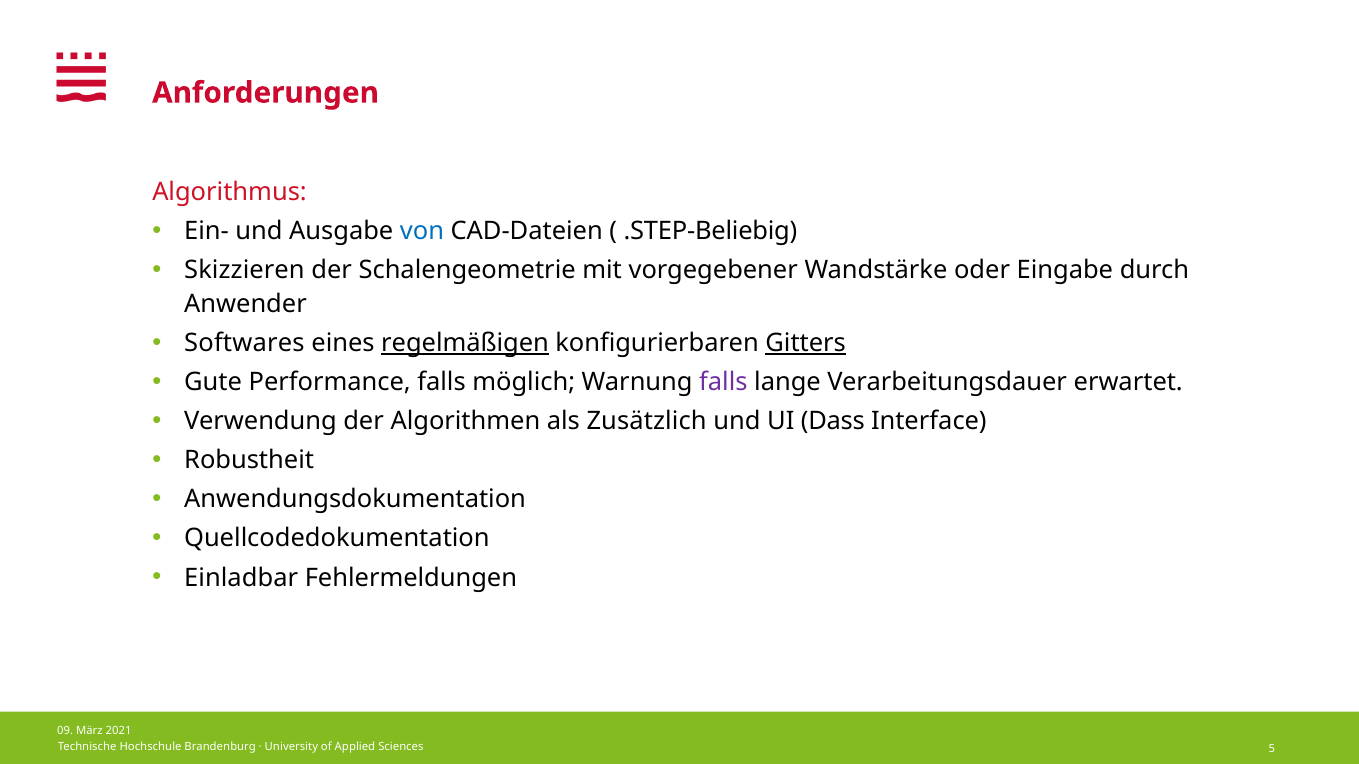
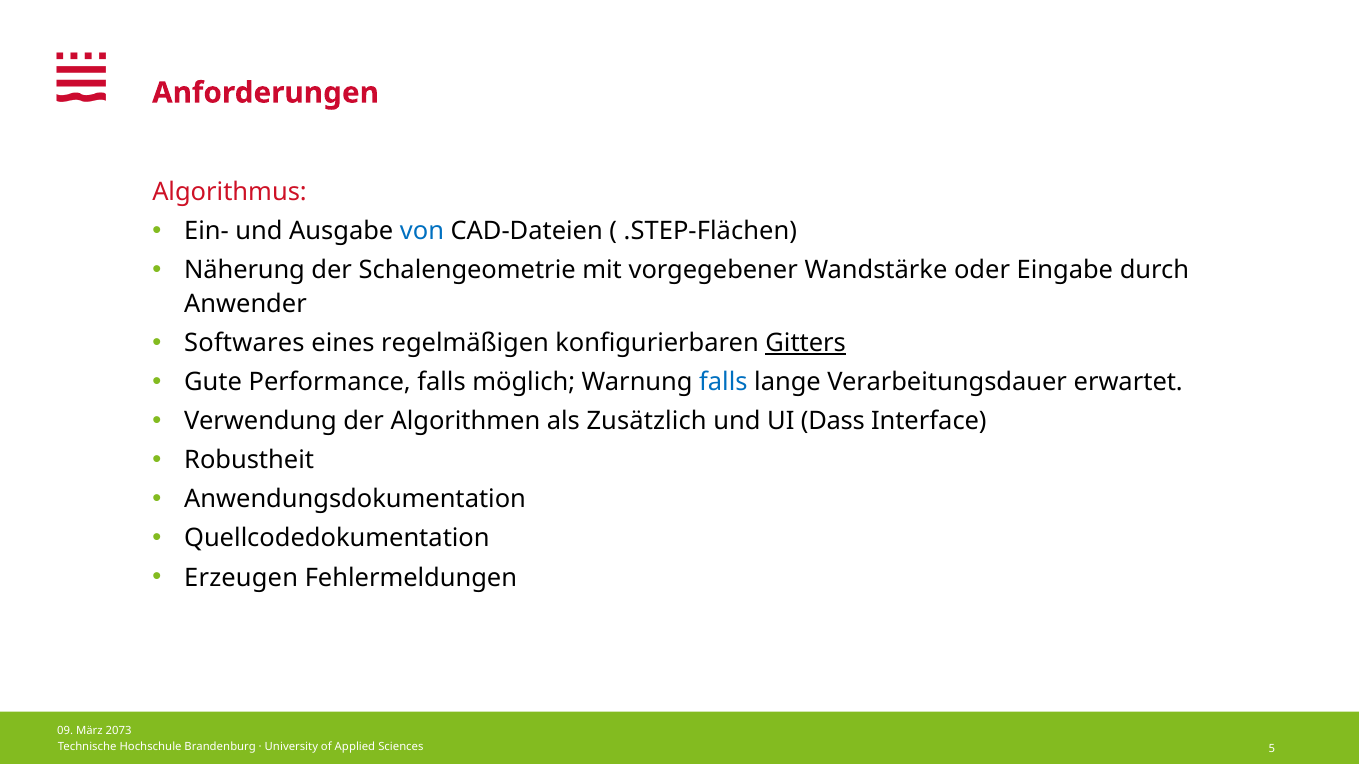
.STEP-Beliebig: .STEP-Beliebig -> .STEP-Flächen
Skizzieren: Skizzieren -> Näherung
regelmäßigen underline: present -> none
falls at (723, 383) colour: purple -> blue
Einladbar: Einladbar -> Erzeugen
2021: 2021 -> 2073
